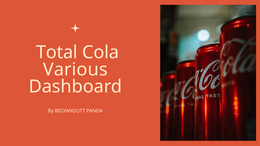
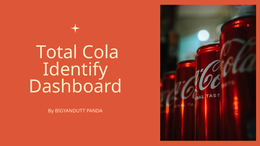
Various: Various -> Identify
